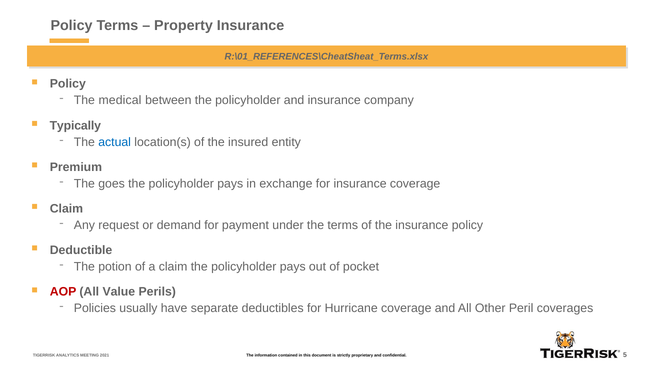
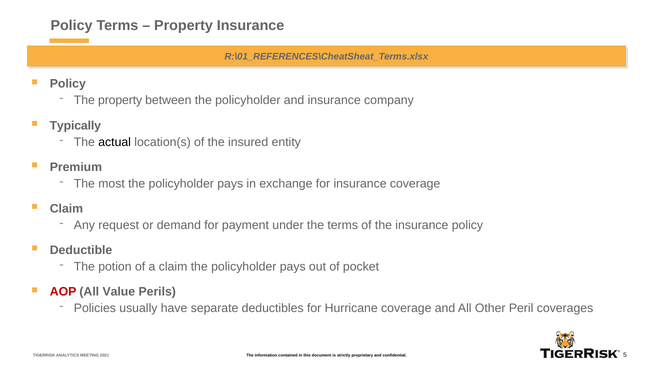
The medical: medical -> property
actual colour: blue -> black
goes: goes -> most
